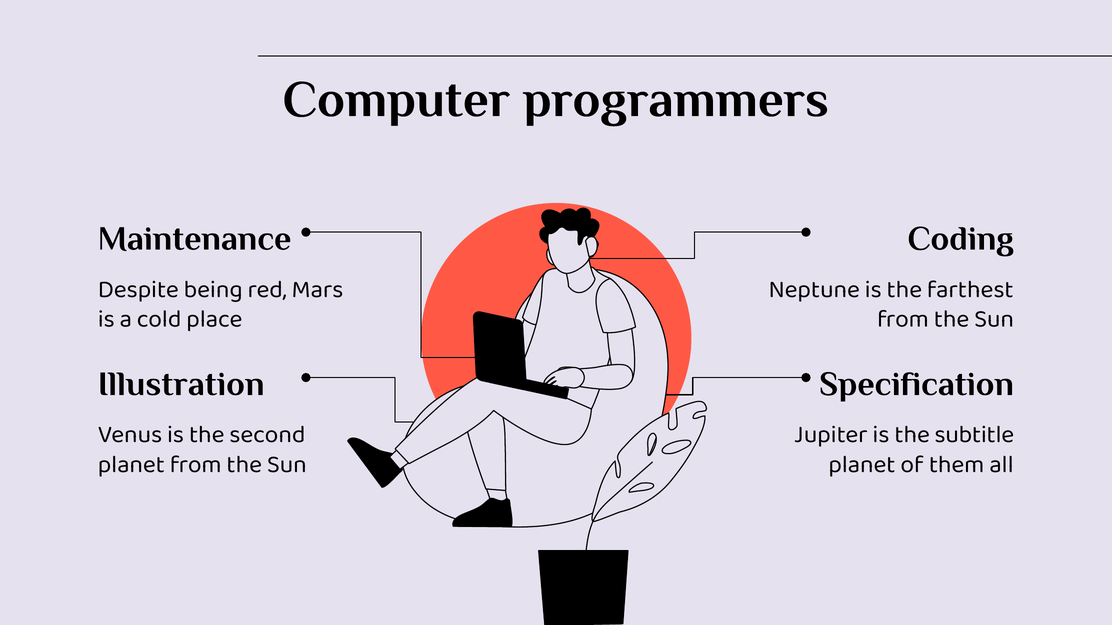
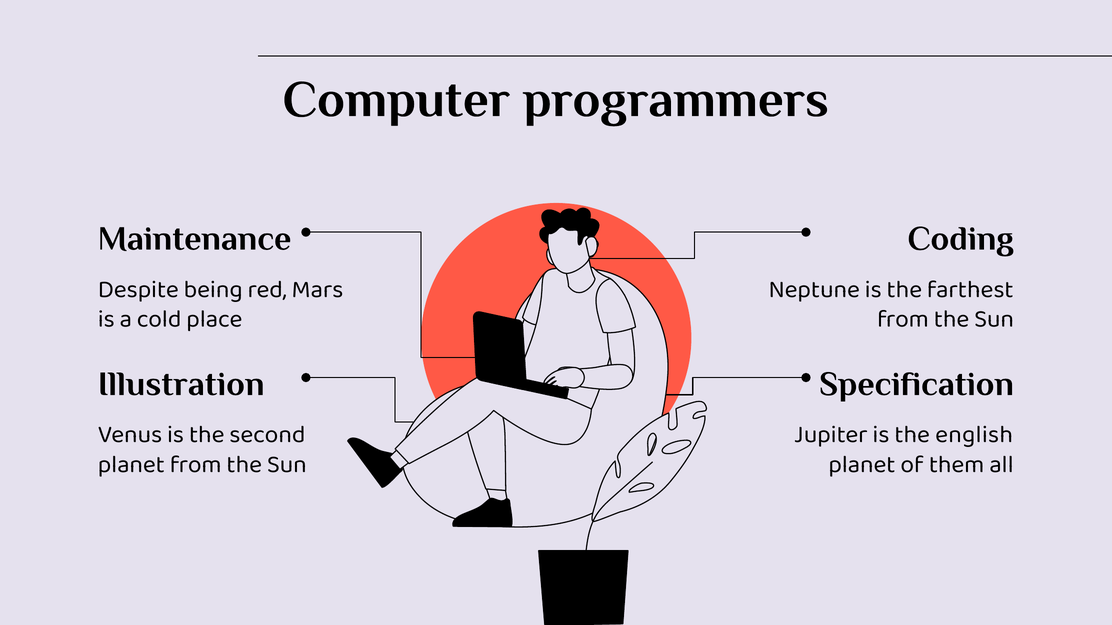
subtitle: subtitle -> english
